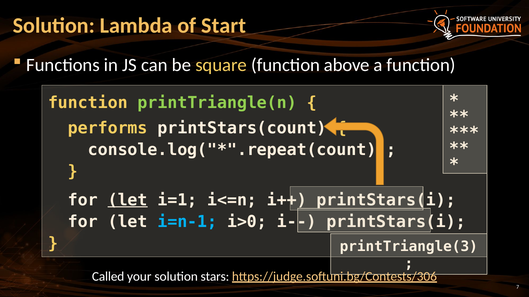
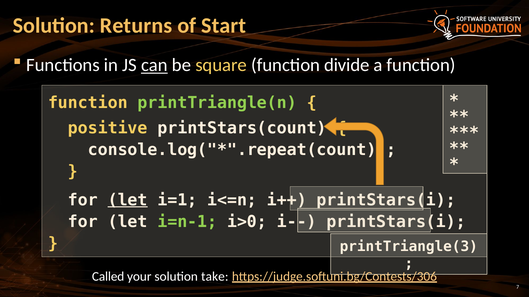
Lambda: Lambda -> Returns
can underline: none -> present
above: above -> divide
performs: performs -> positive
i=n-1 colour: light blue -> light green
stars: stars -> take
